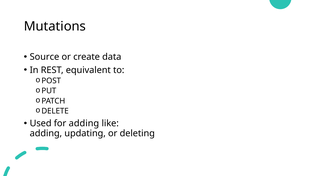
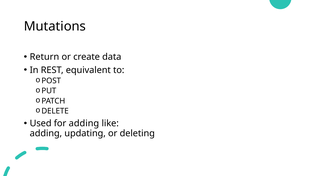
Source: Source -> Return
